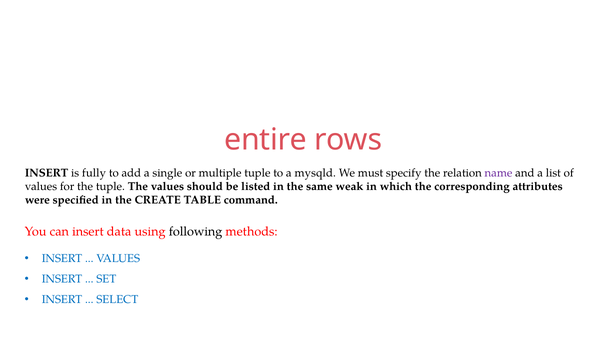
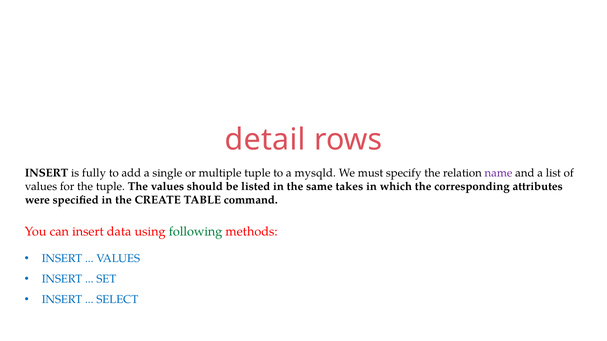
entire: entire -> detail
weak: weak -> takes
following colour: black -> green
